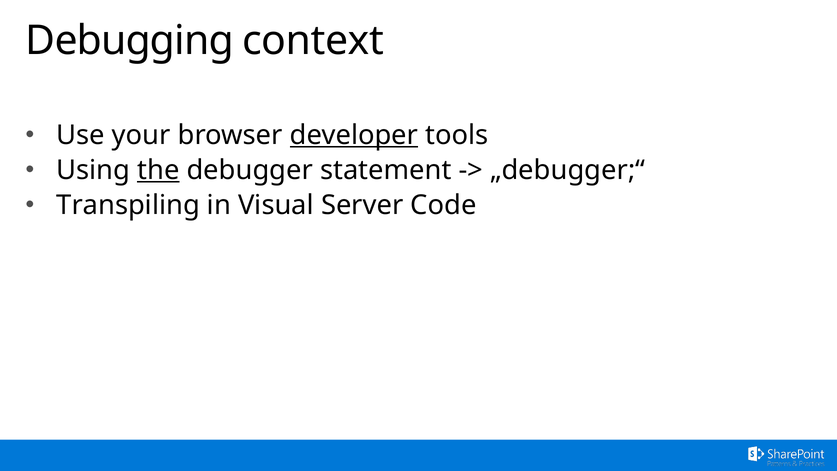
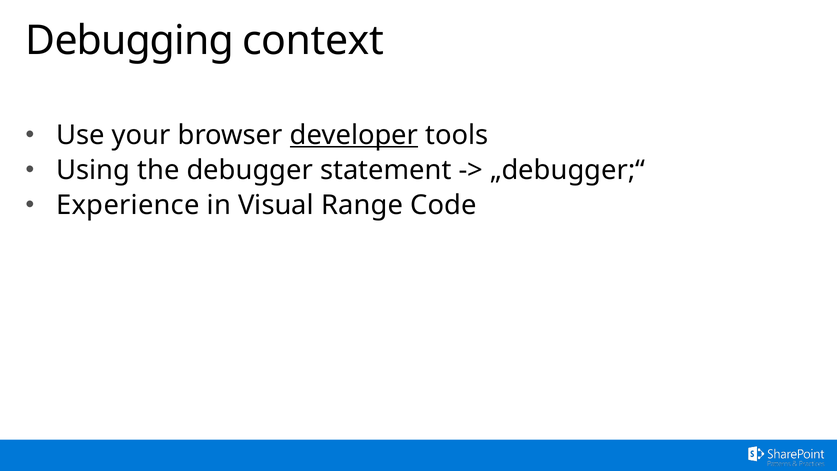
the underline: present -> none
Transpiling: Transpiling -> Experience
Server: Server -> Range
